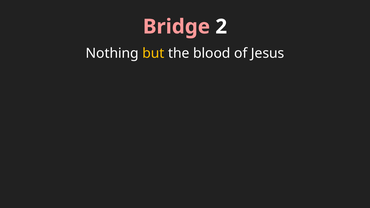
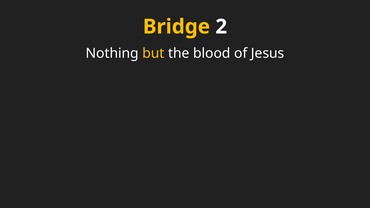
Bridge colour: pink -> yellow
